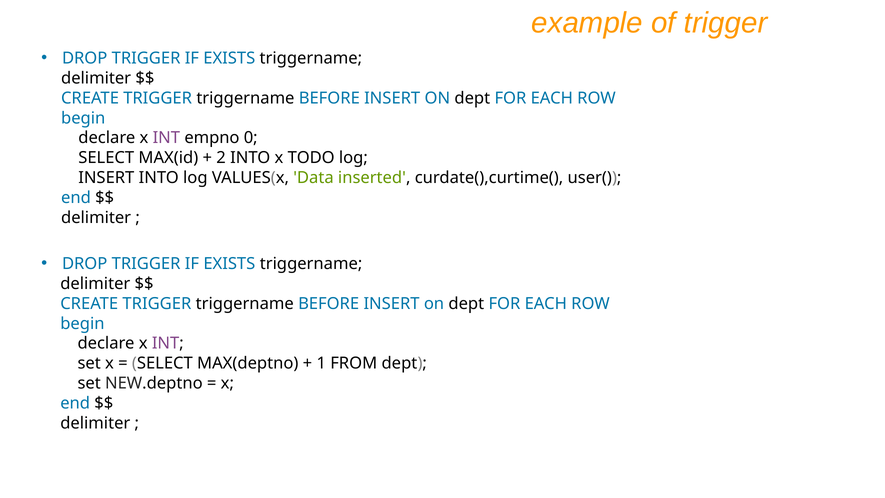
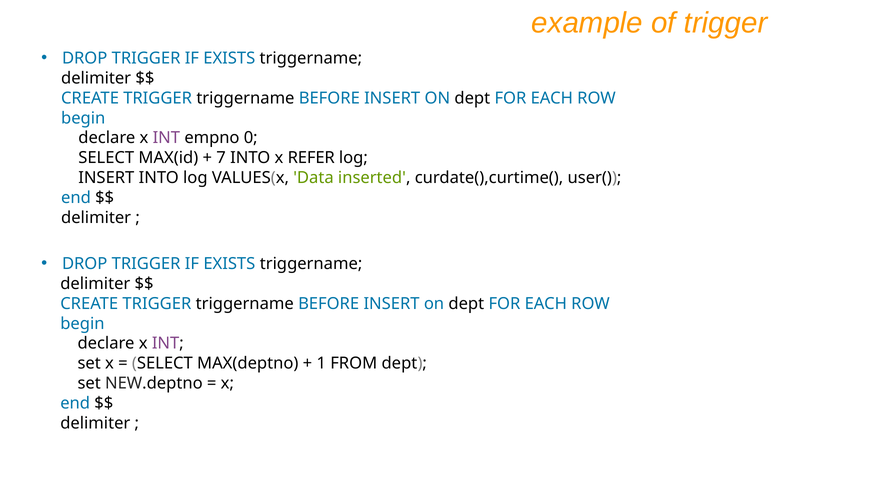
2: 2 -> 7
TODO: TODO -> REFER
